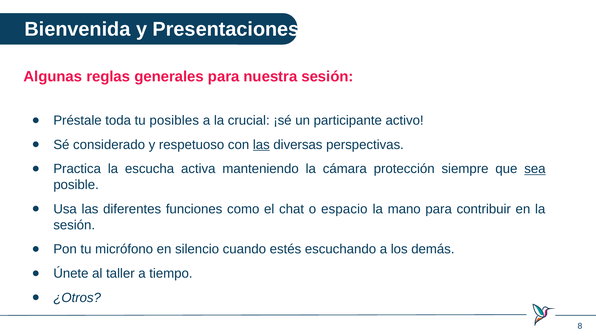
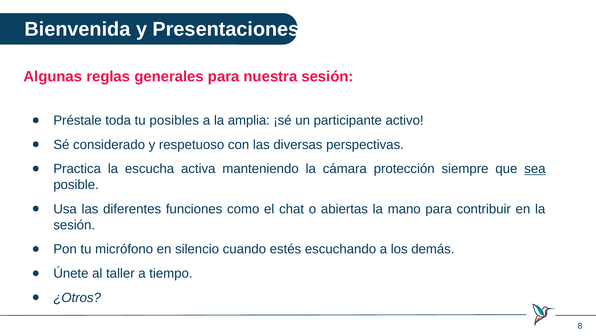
crucial: crucial -> amplia
las at (261, 144) underline: present -> none
espacio: espacio -> abiertas
